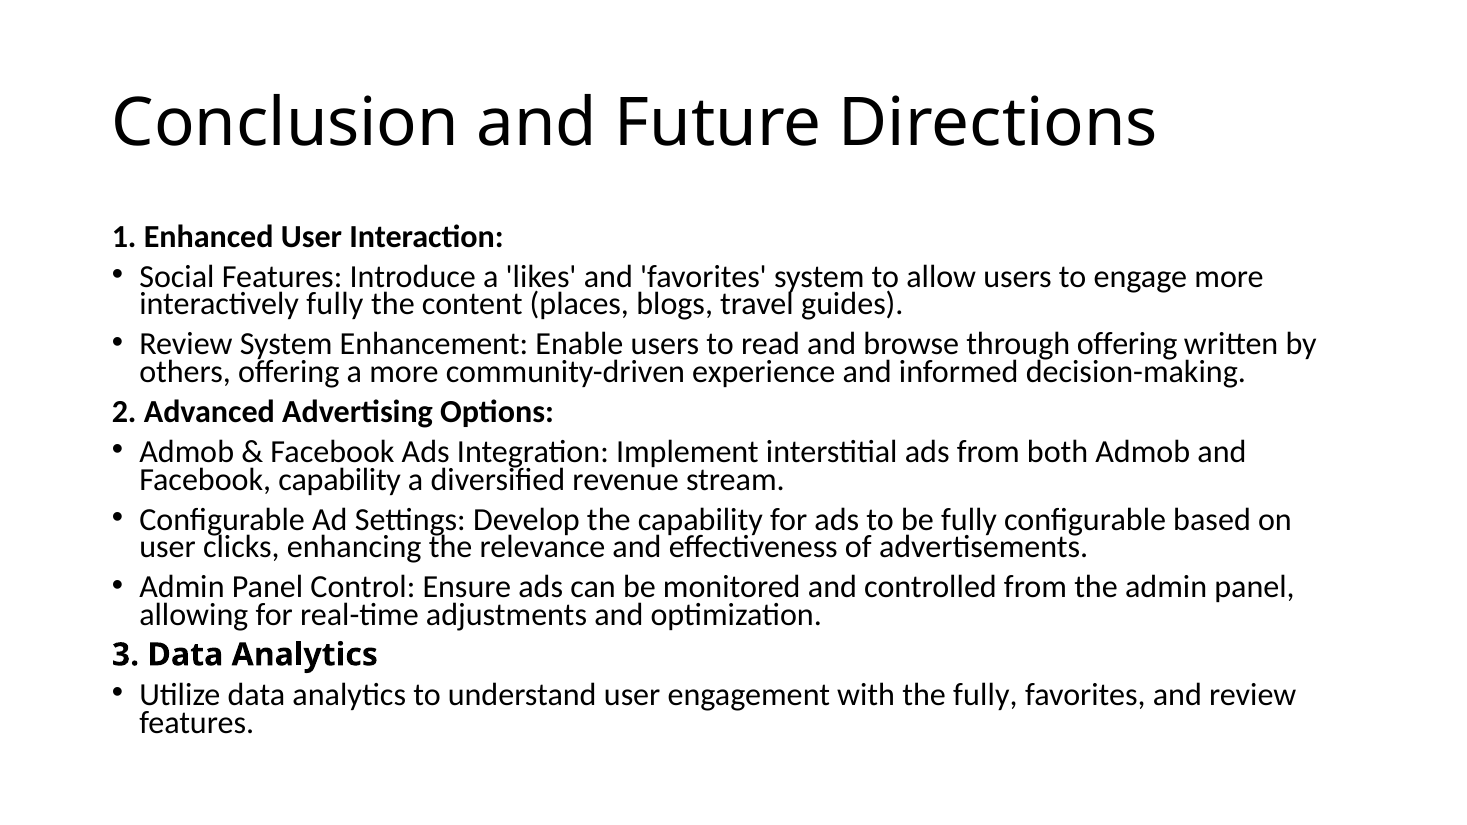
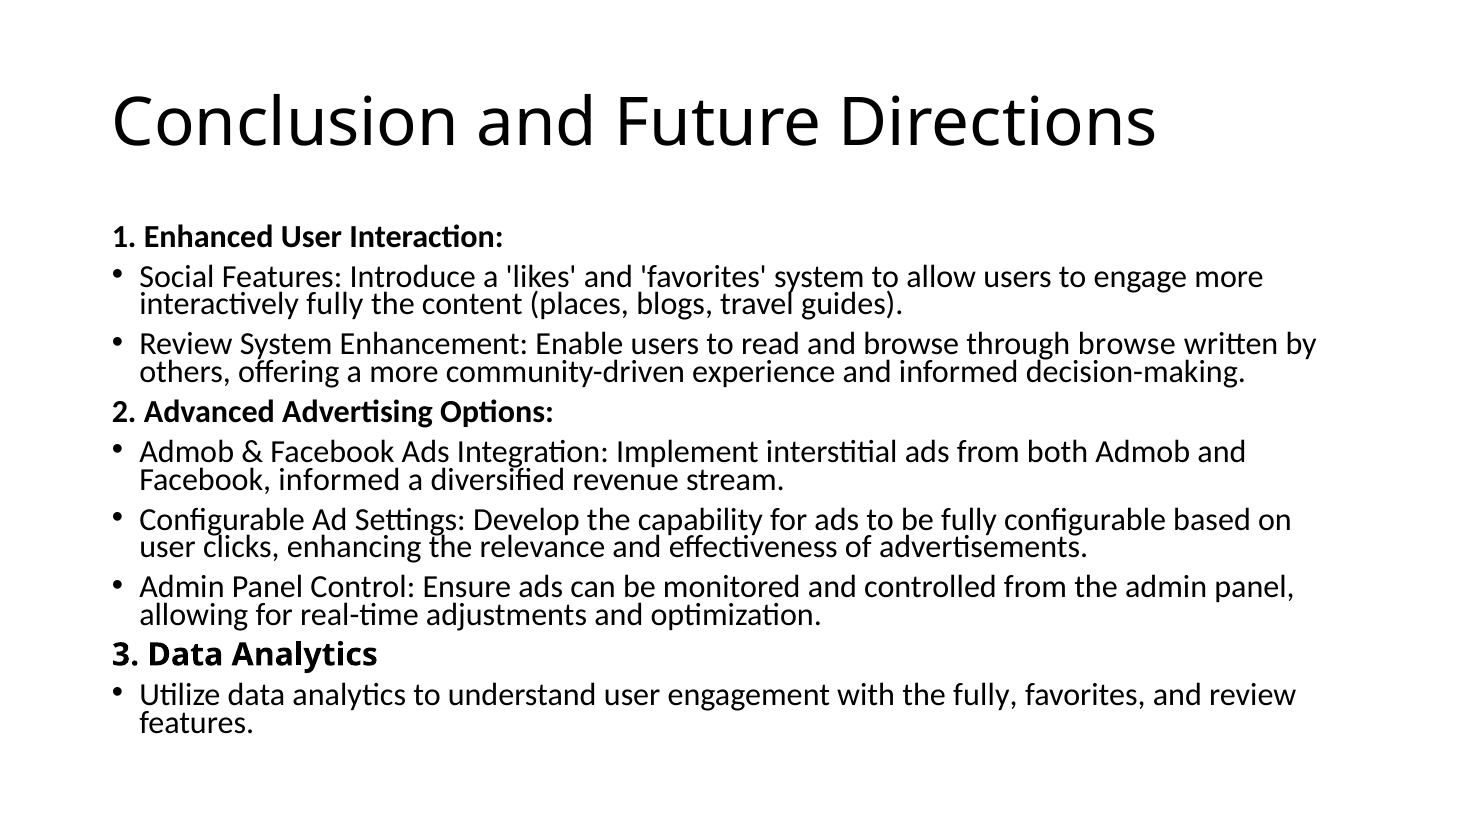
through offering: offering -> browse
Facebook capability: capability -> informed
